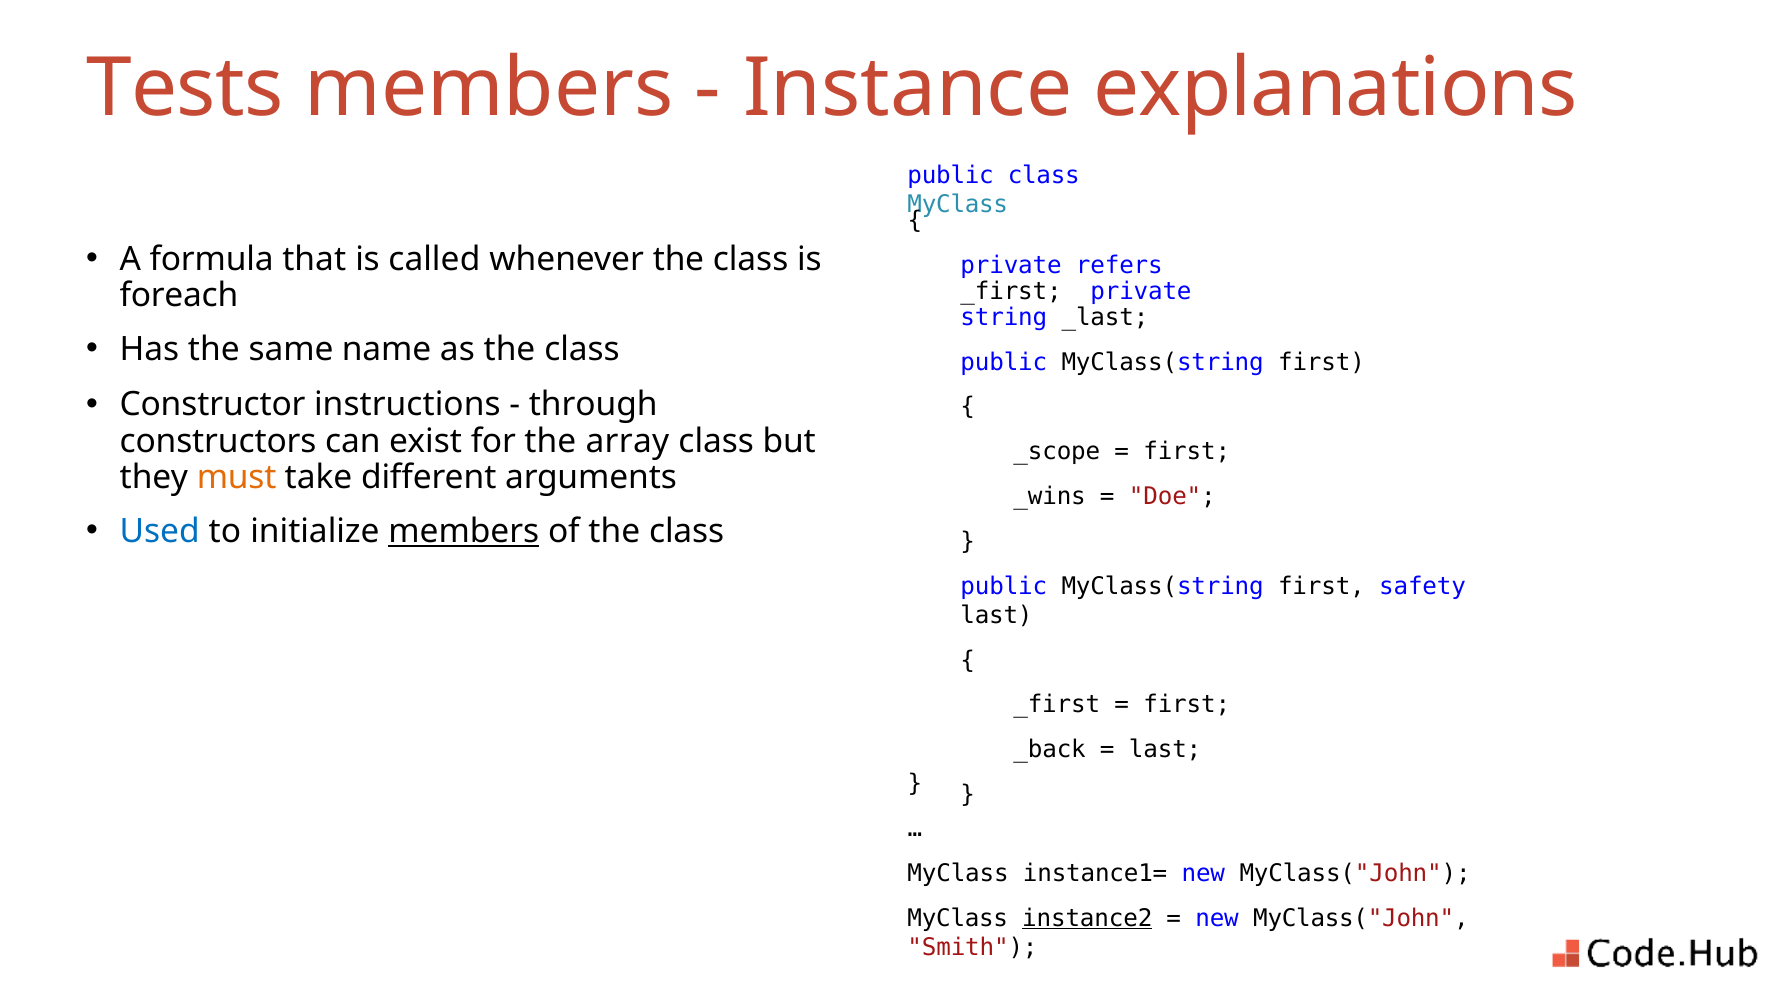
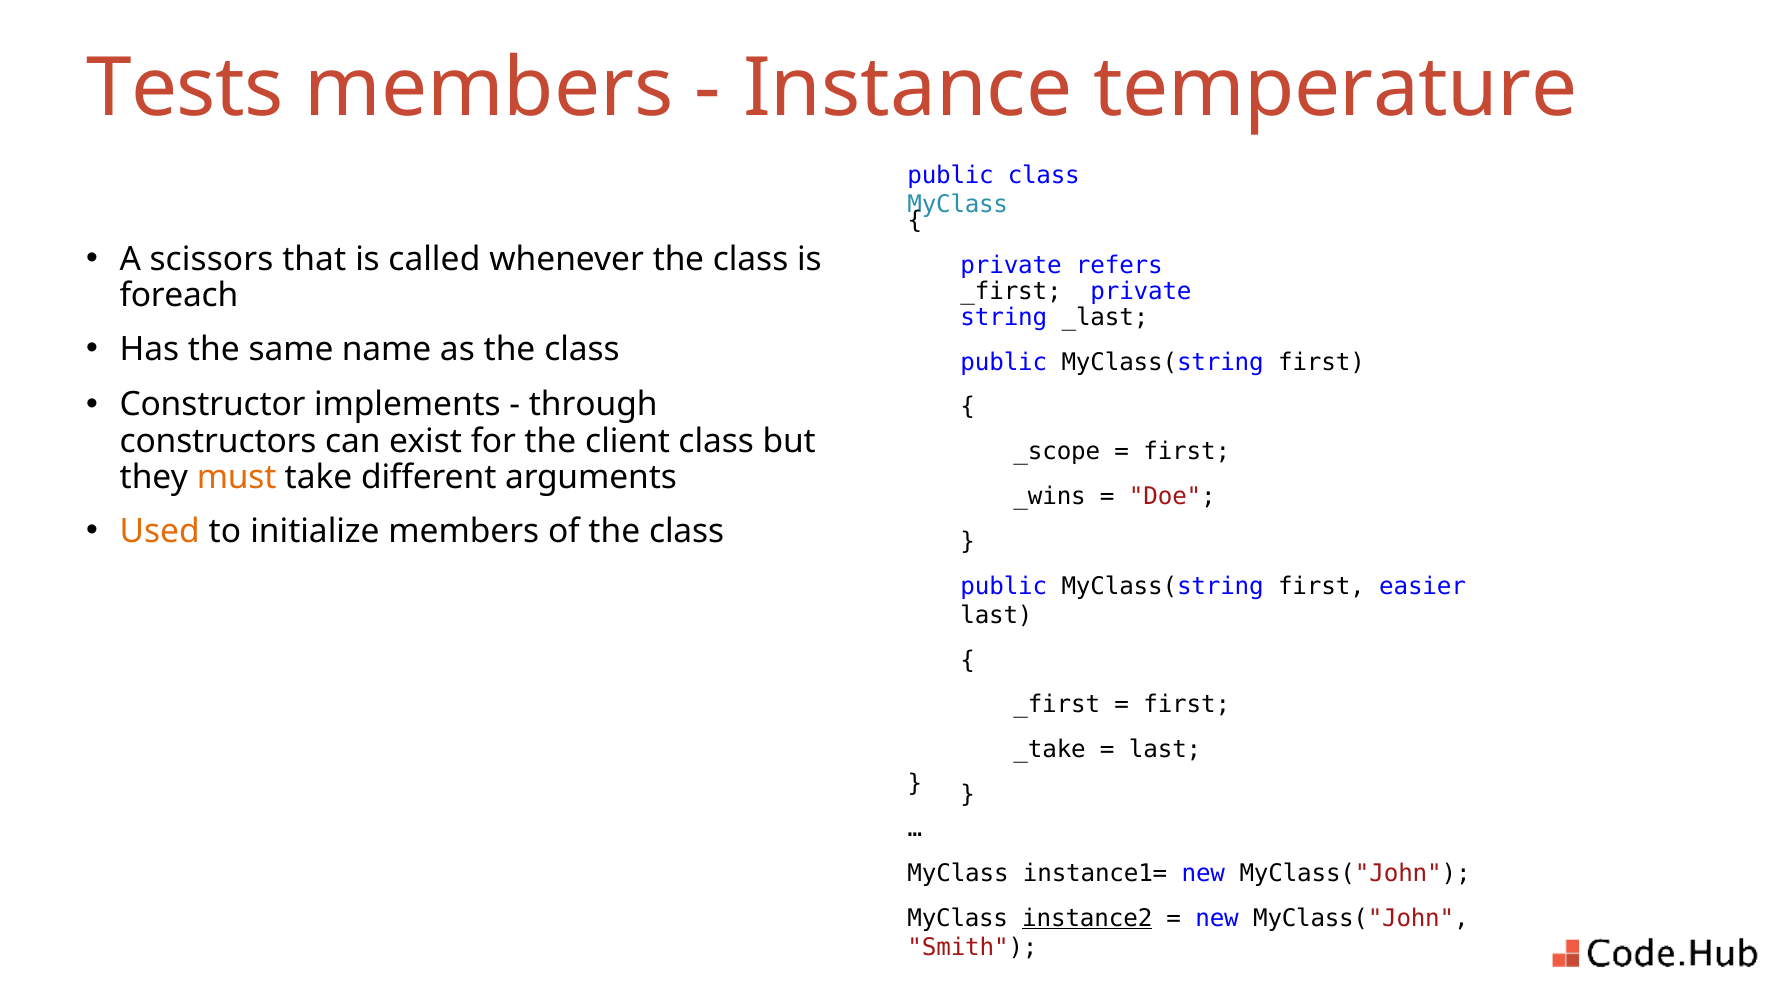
explanations: explanations -> temperature
formula: formula -> scissors
instructions: instructions -> implements
array: array -> client
Used colour: blue -> orange
members at (464, 532) underline: present -> none
safety: safety -> easier
_back: _back -> _take
